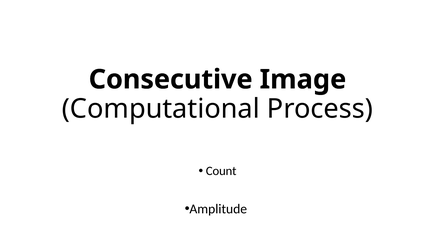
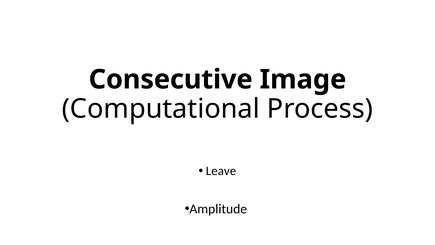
Count: Count -> Leave
